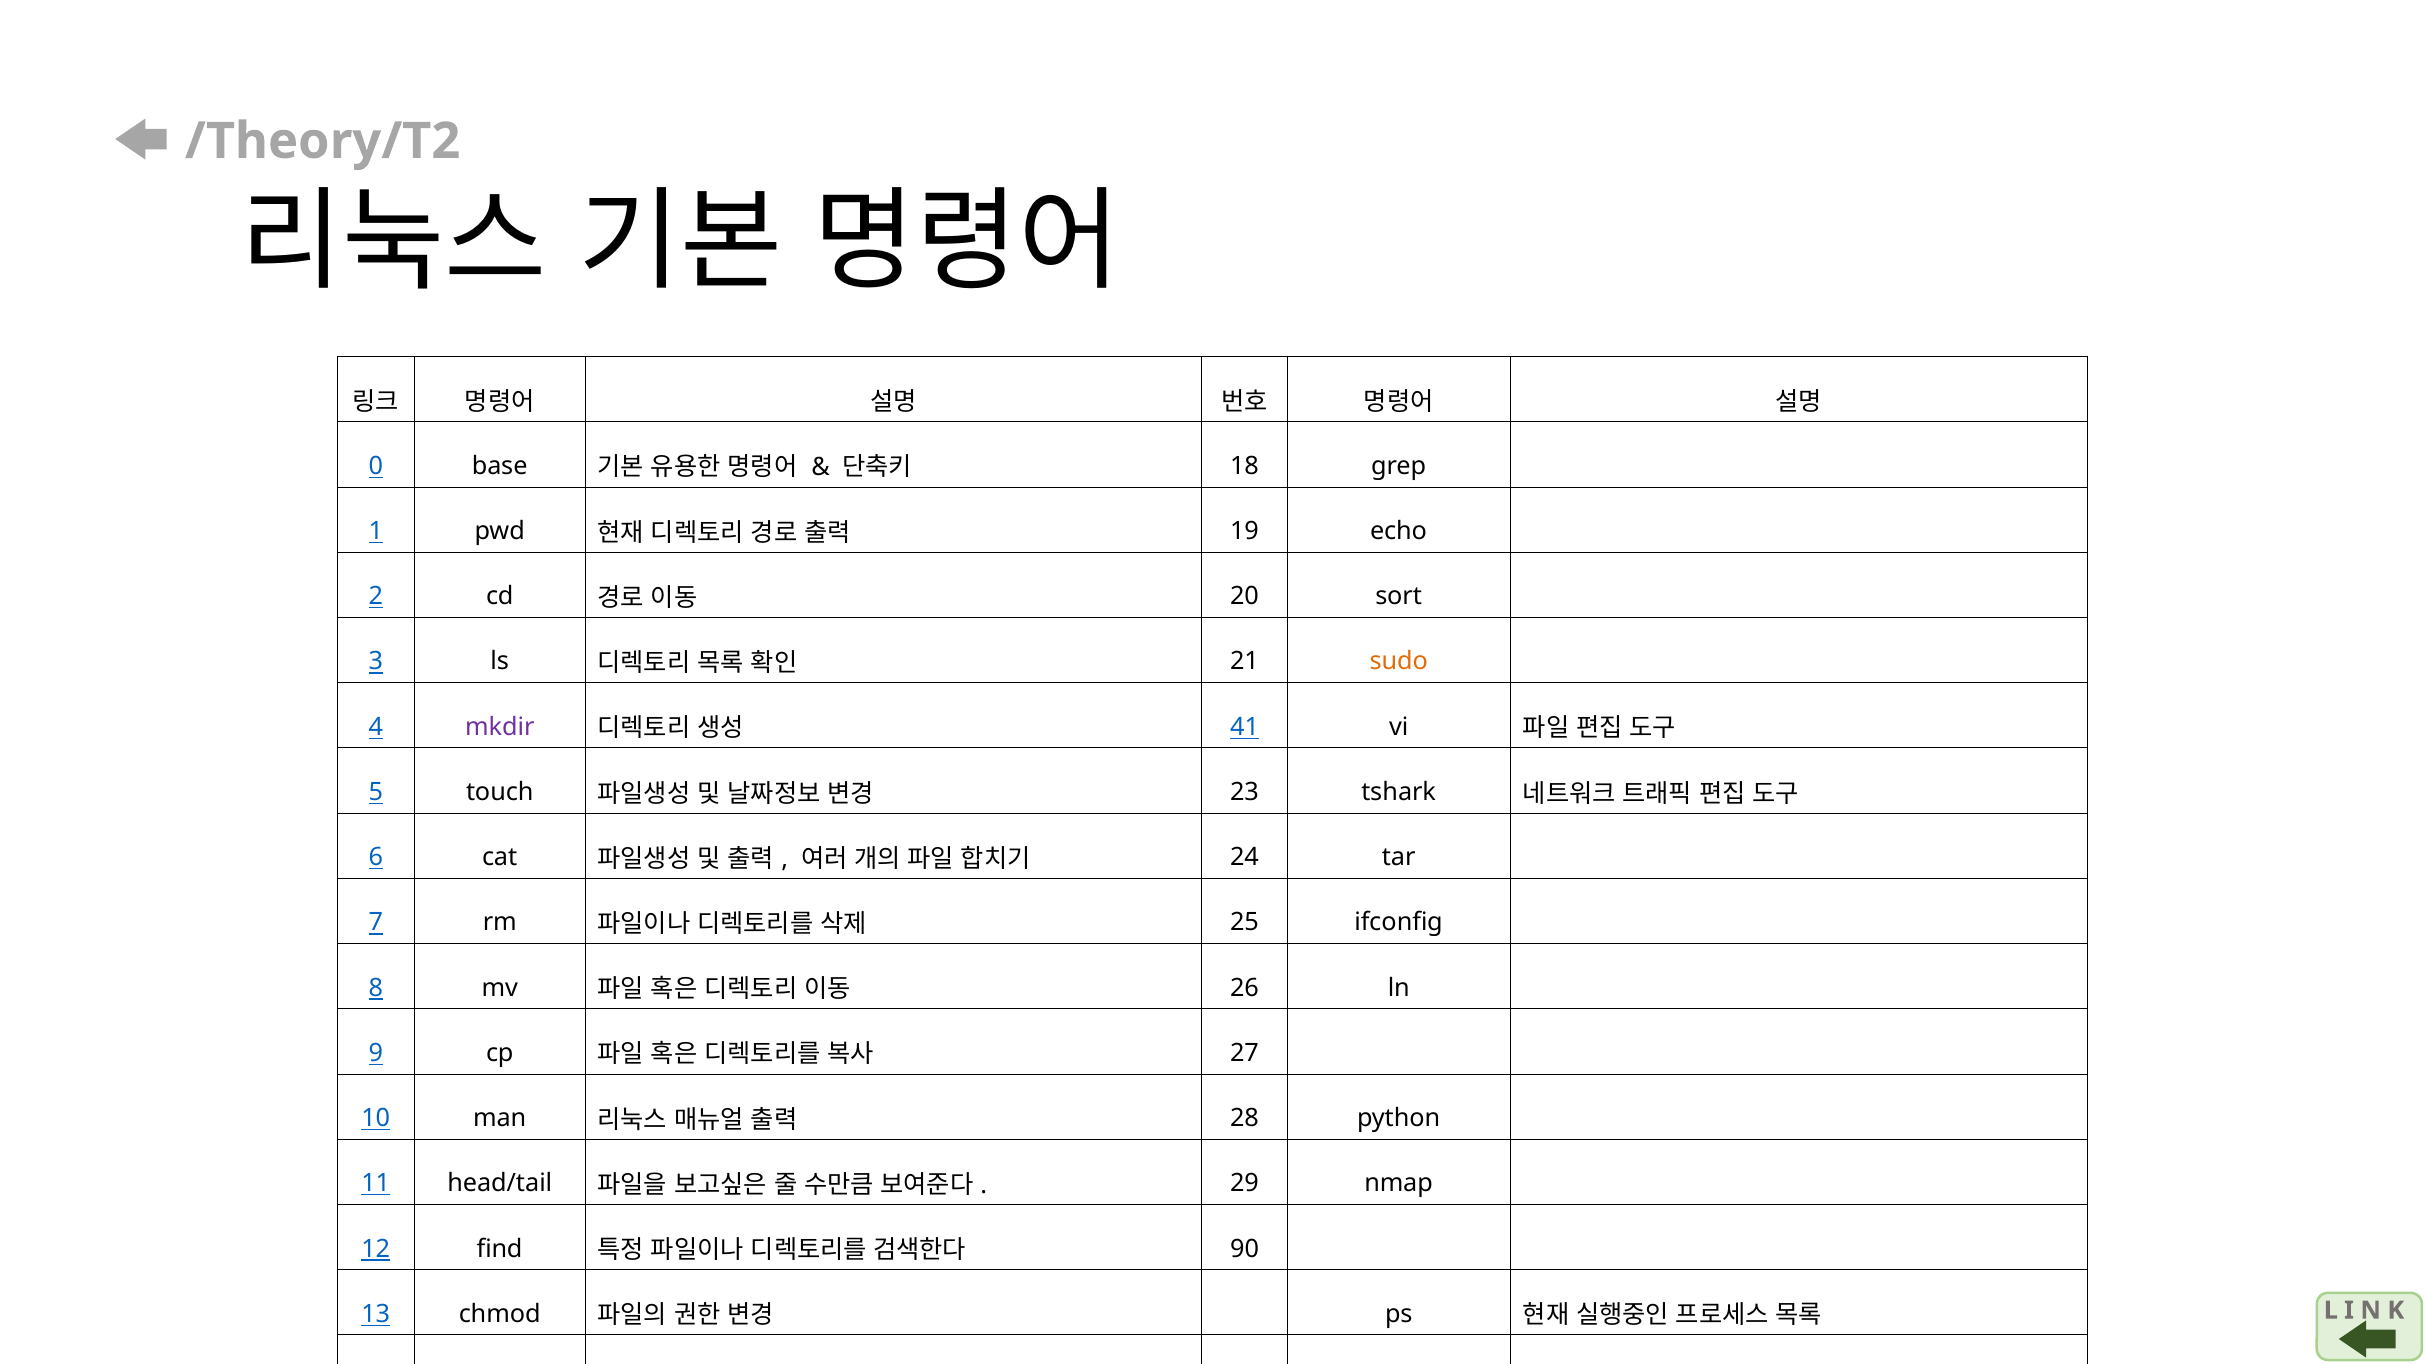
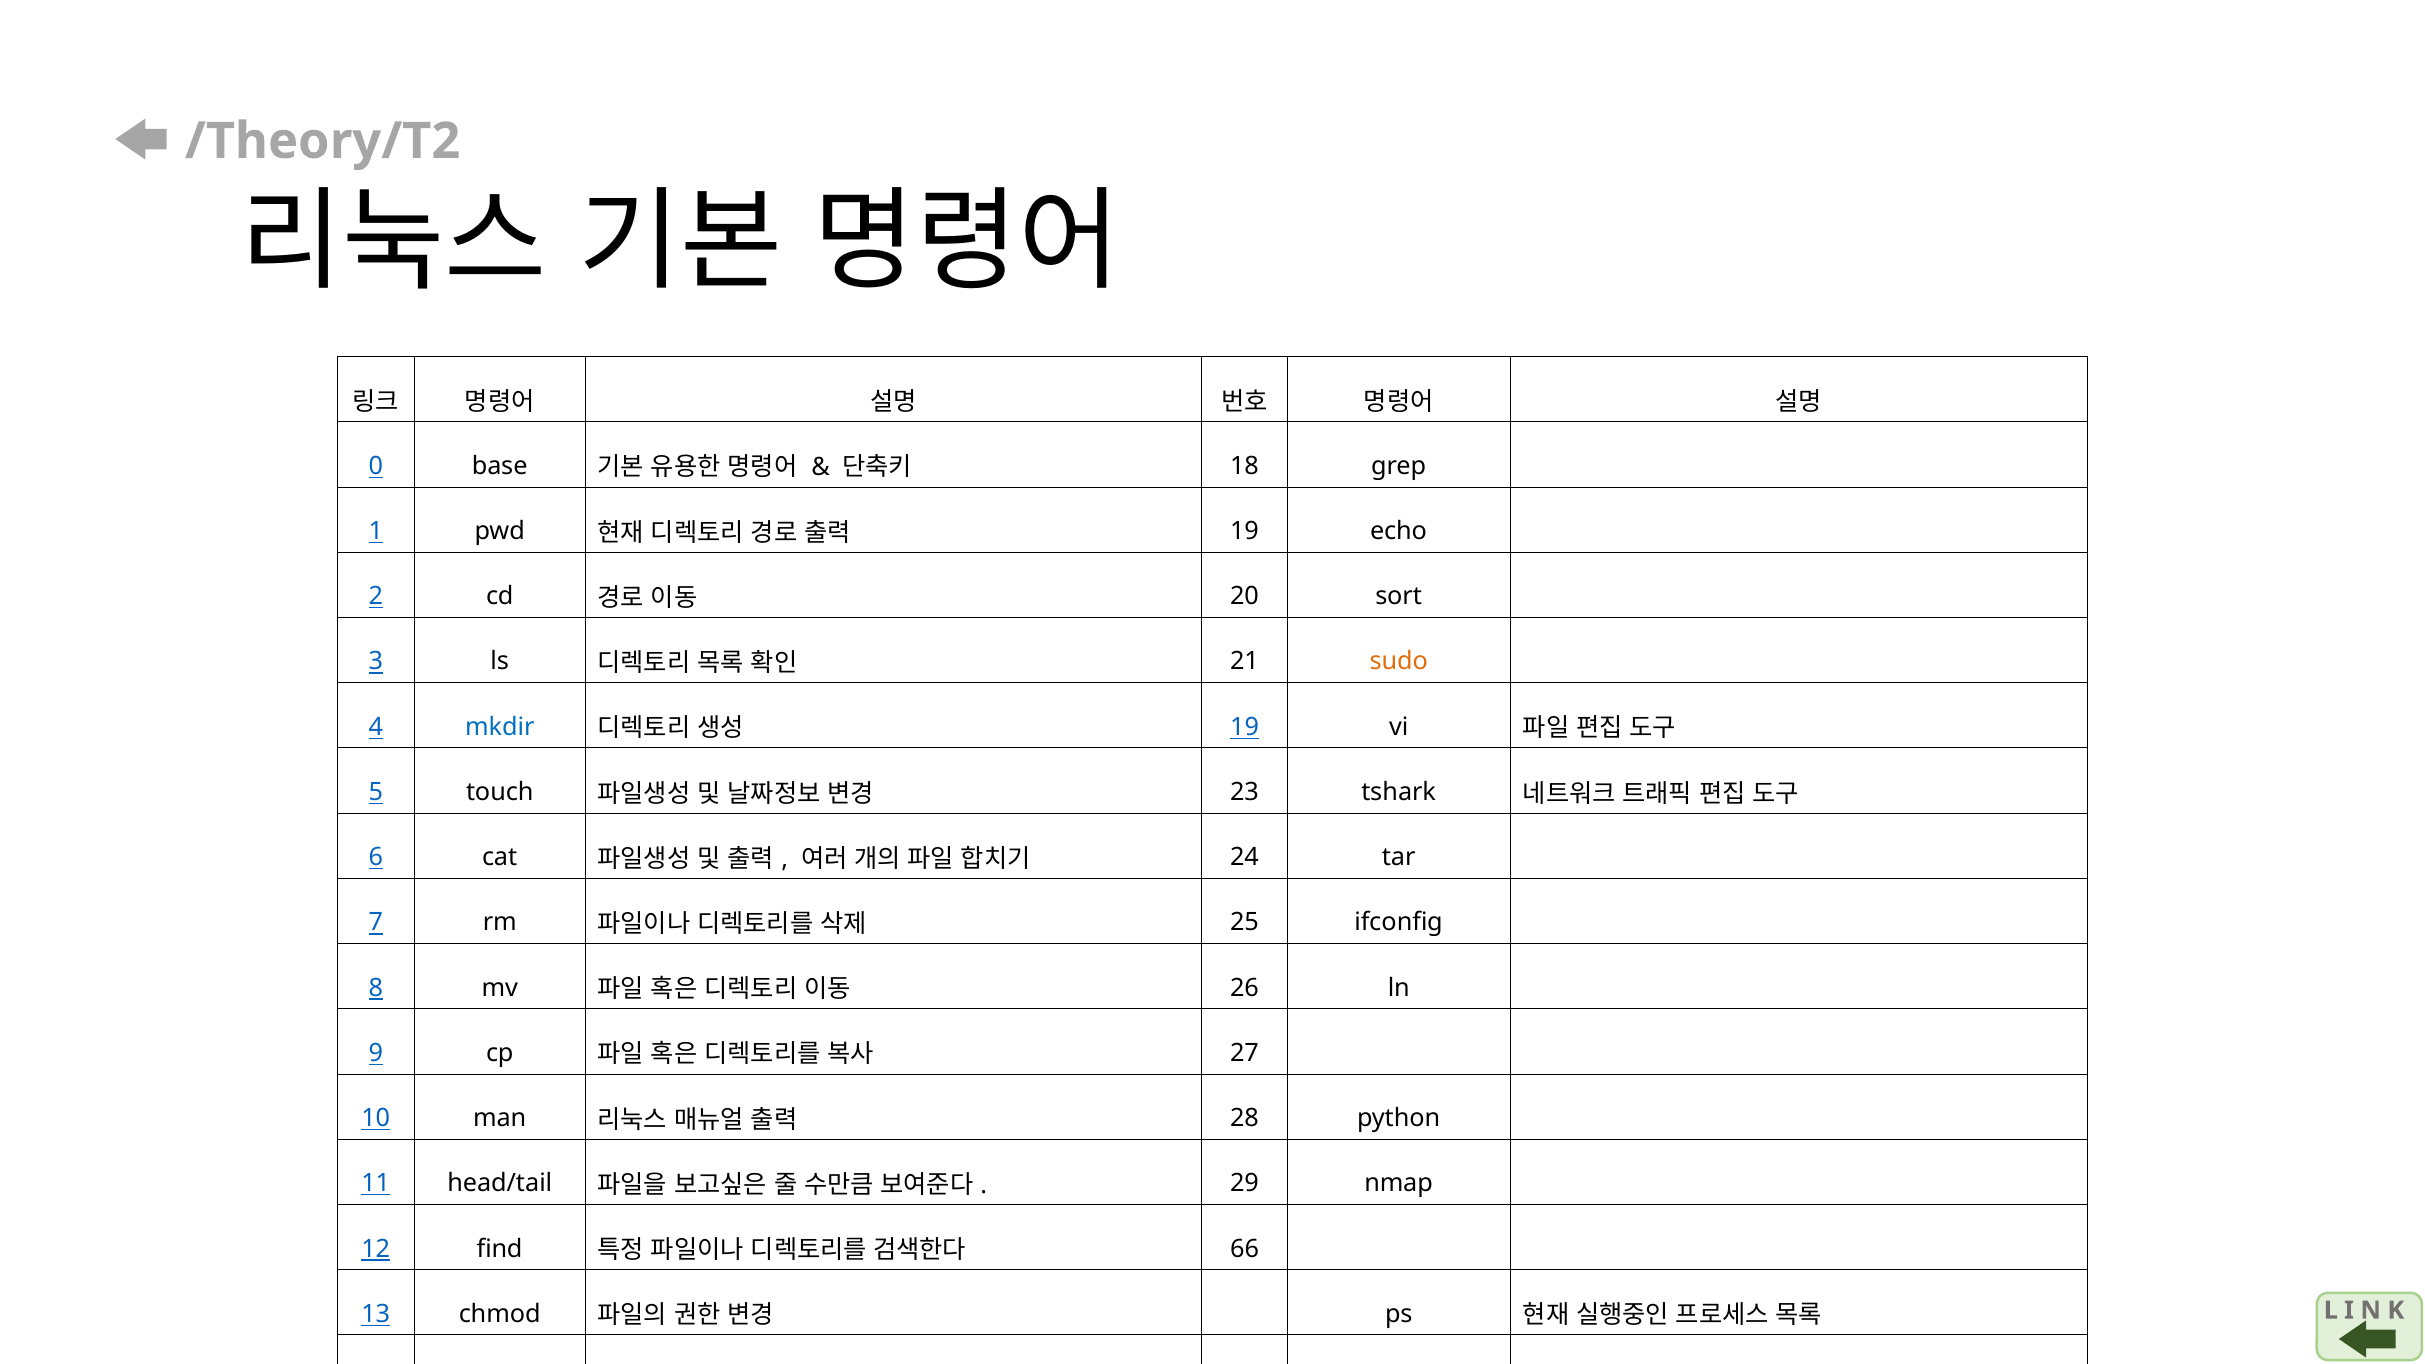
mkdir colour: purple -> blue
41 at (1245, 727): 41 -> 19
90: 90 -> 66
